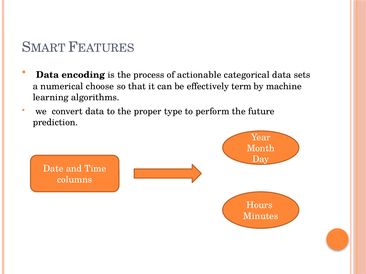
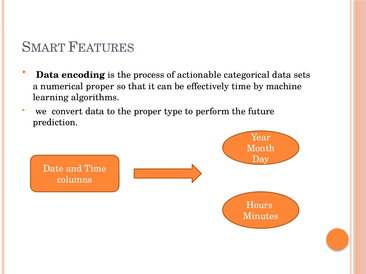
numerical choose: choose -> proper
effectively term: term -> time
